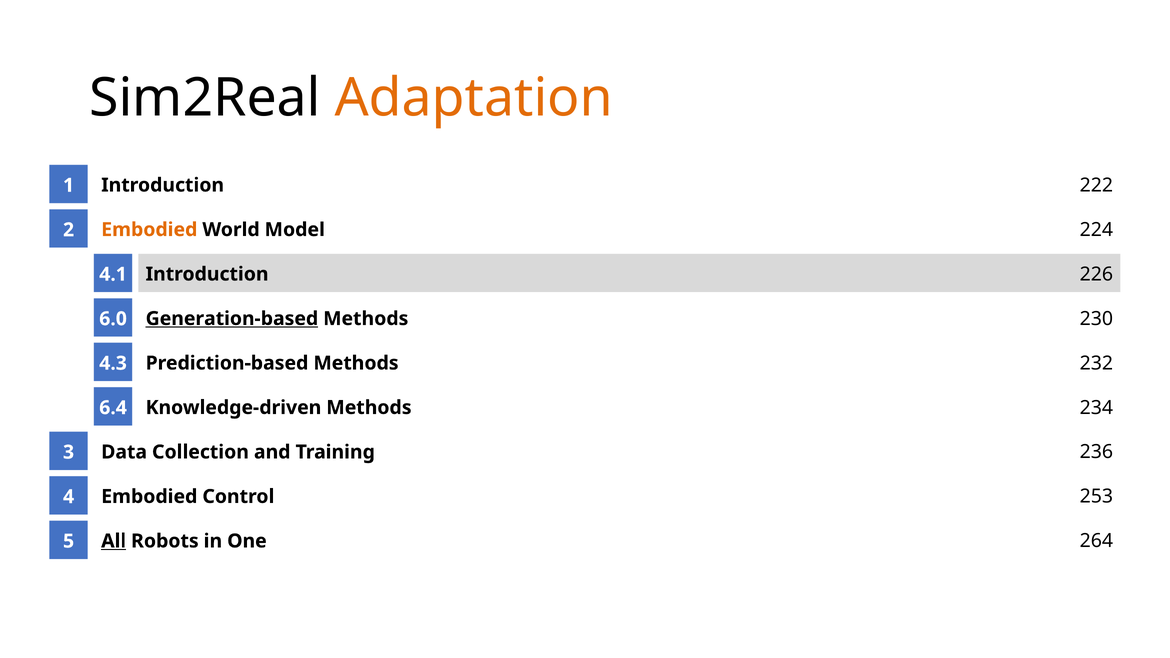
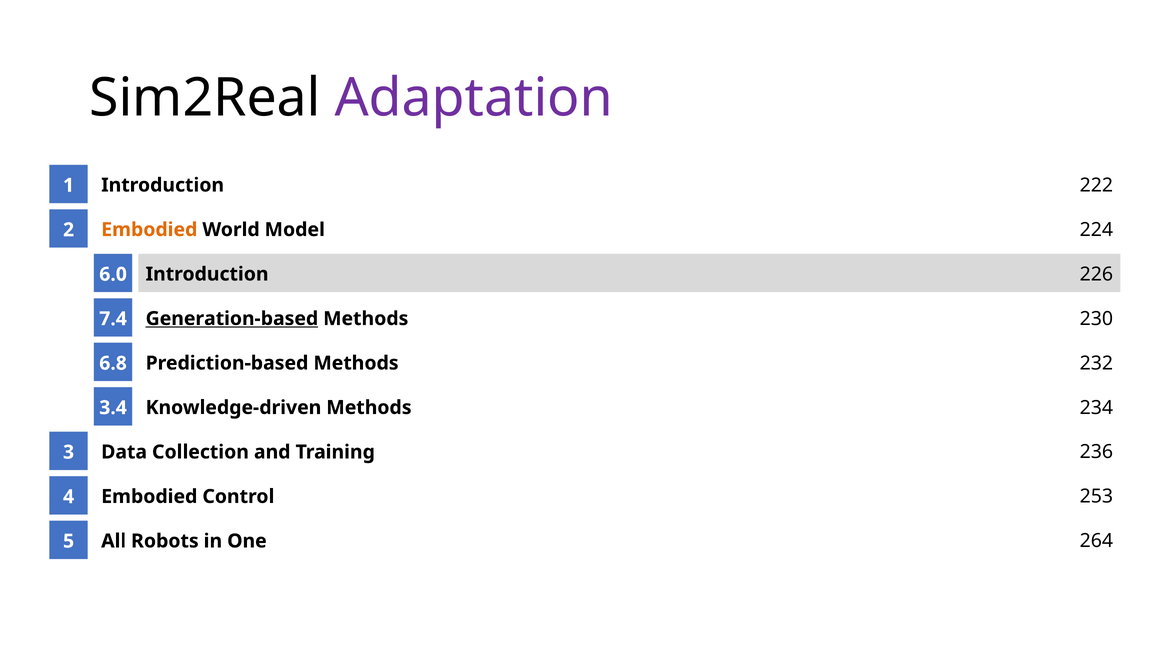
Adaptation colour: orange -> purple
4.1: 4.1 -> 6.0
6.0: 6.0 -> 7.4
4.3: 4.3 -> 6.8
6.4: 6.4 -> 3.4
All underline: present -> none
